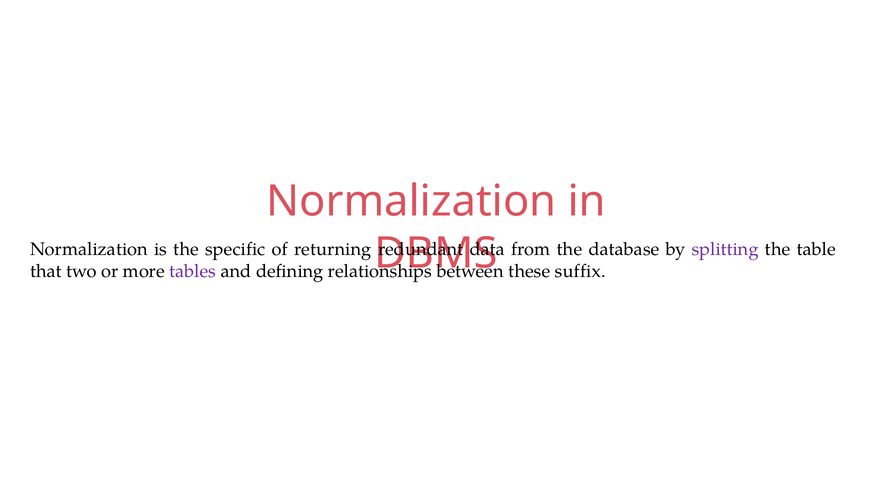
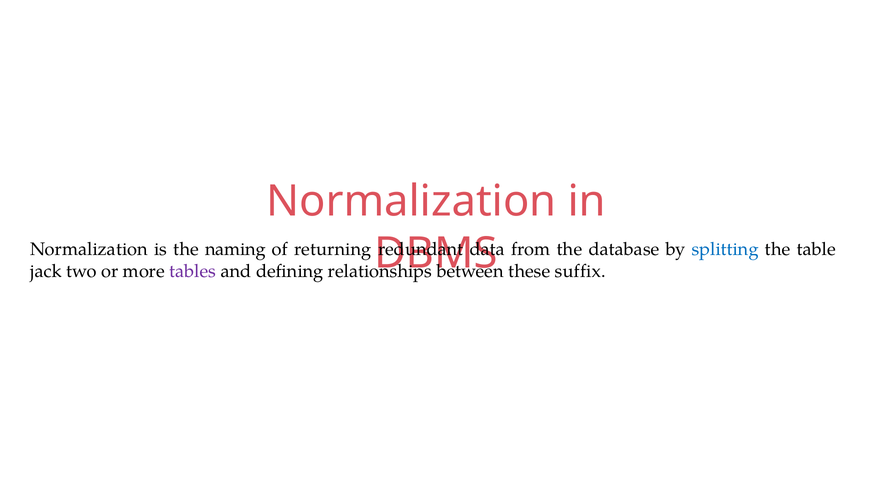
specific: specific -> naming
splitting colour: purple -> blue
that: that -> jack
